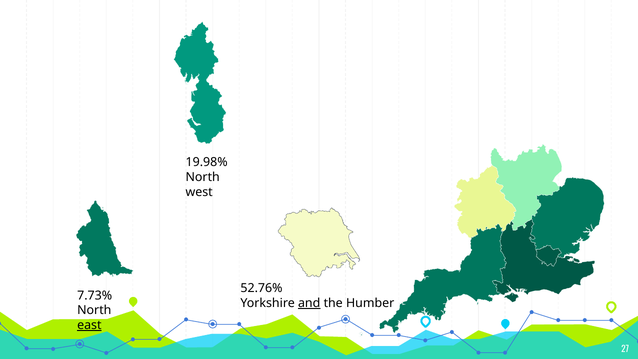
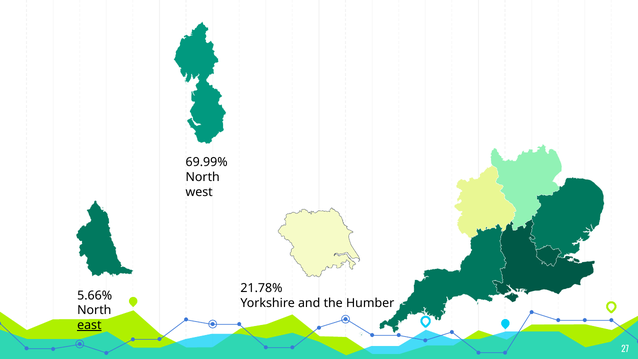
19.98%: 19.98% -> 69.99%
52.76%: 52.76% -> 21.78%
7.73%: 7.73% -> 5.66%
and underline: present -> none
